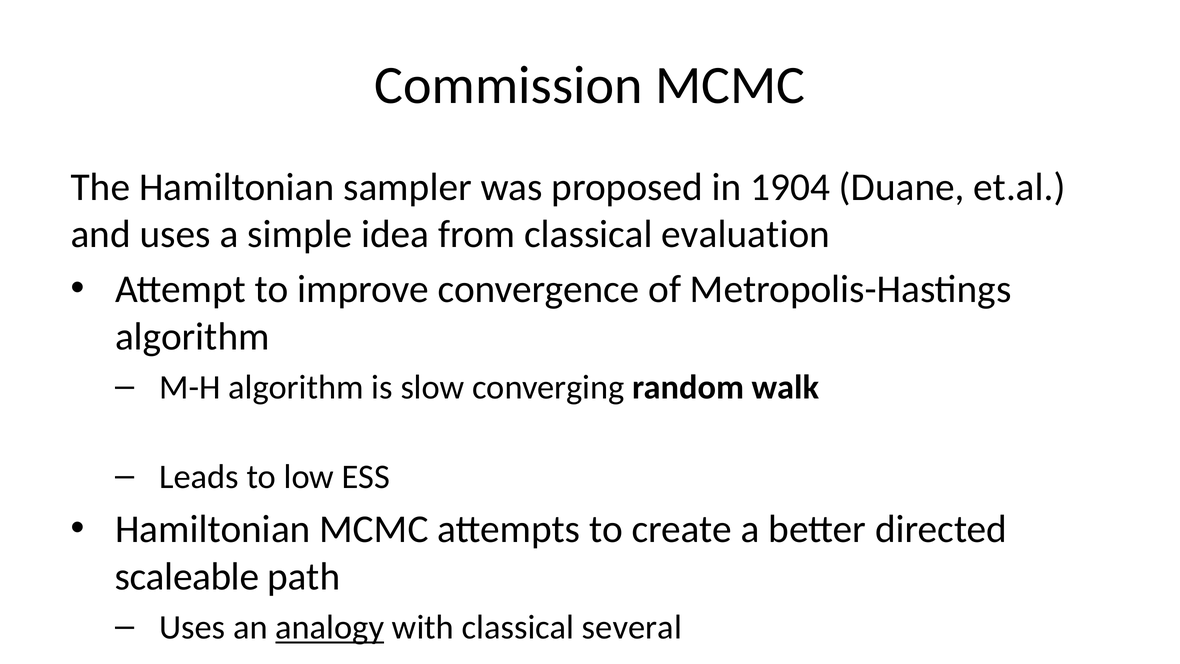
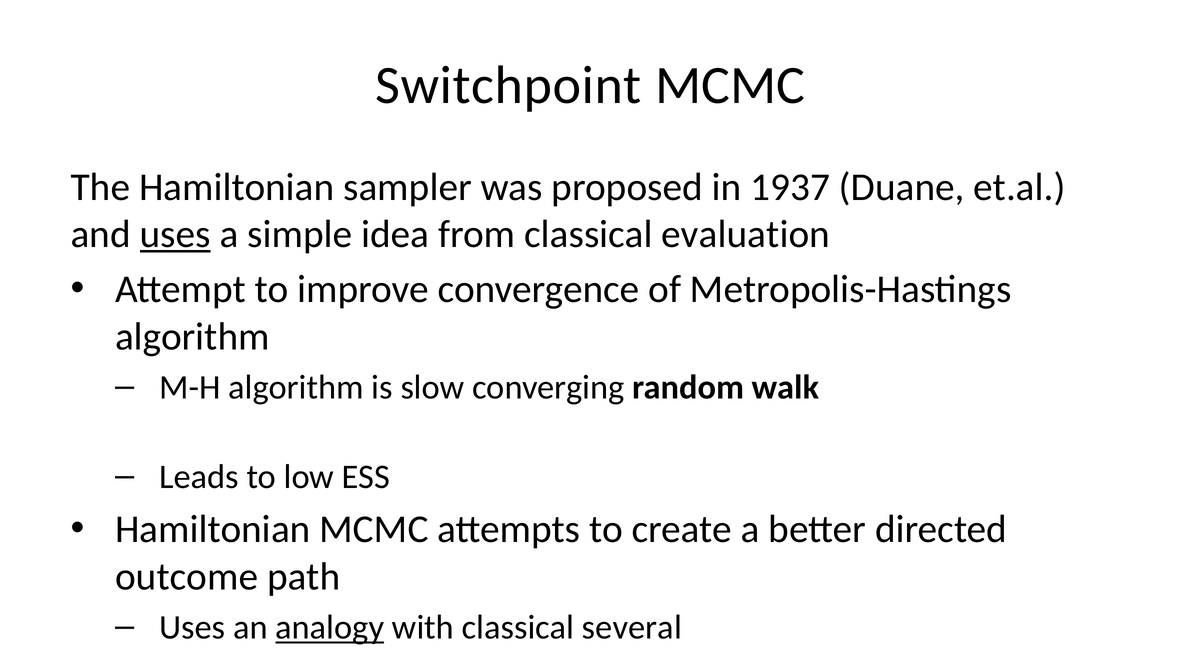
Commission: Commission -> Switchpoint
1904: 1904 -> 1937
uses at (175, 234) underline: none -> present
scaleable: scaleable -> outcome
